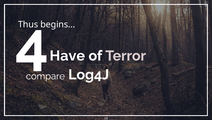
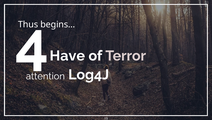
compare: compare -> attention
